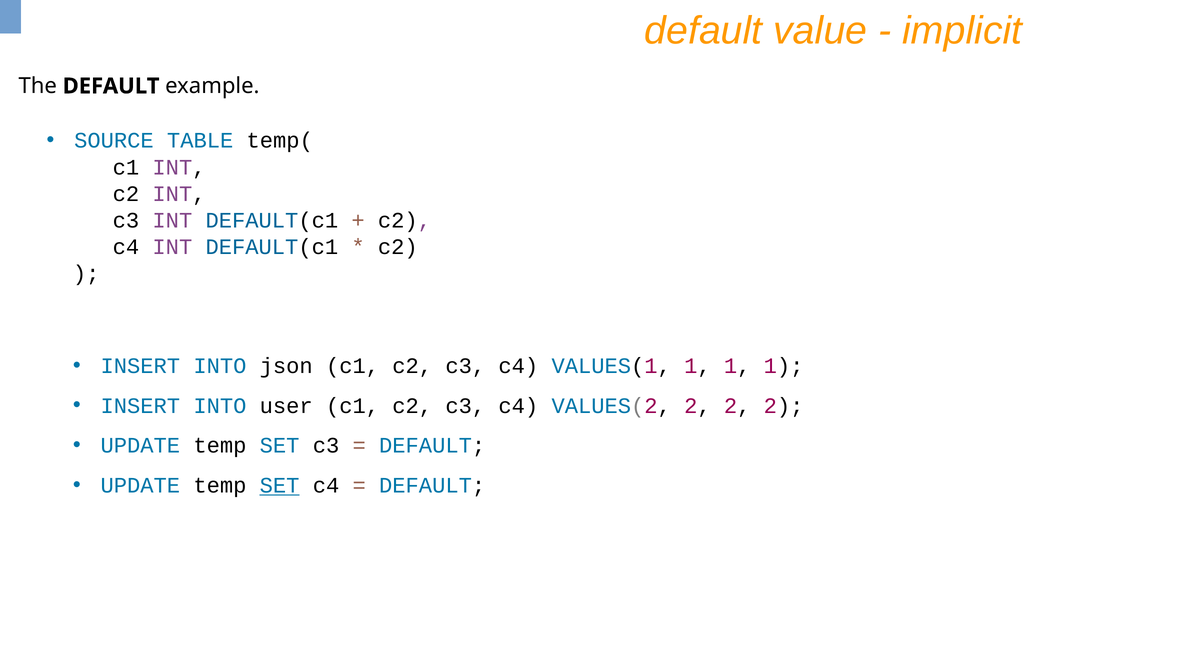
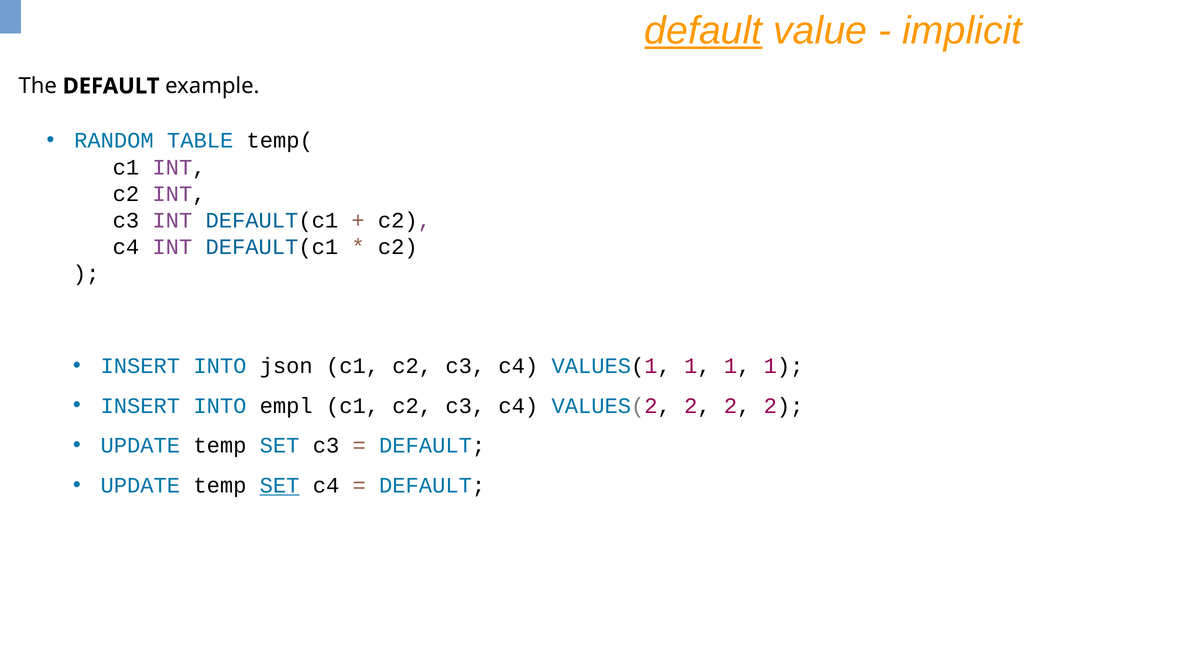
default at (703, 31) underline: none -> present
SOURCE: SOURCE -> RANDOM
user: user -> empl
